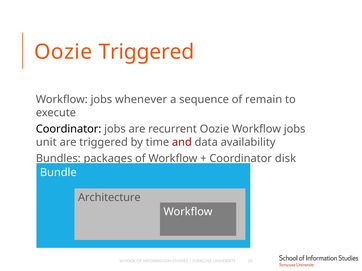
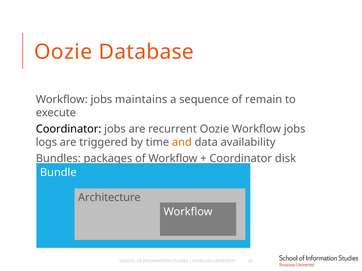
Oozie Triggered: Triggered -> Database
whenever: whenever -> maintains
unit: unit -> logs
and colour: red -> orange
